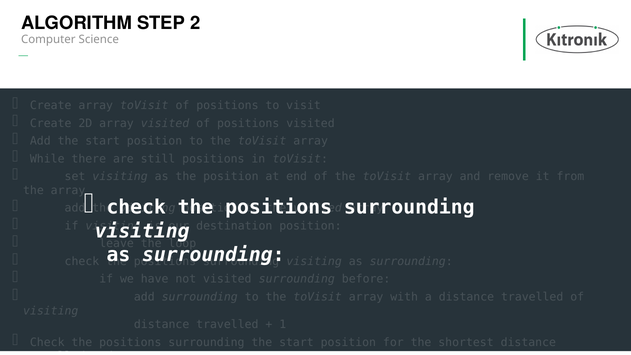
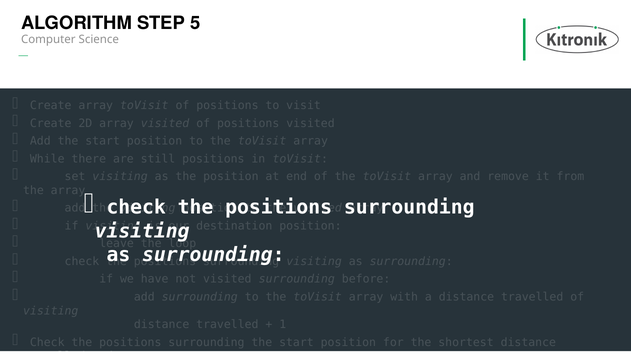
2: 2 -> 5
